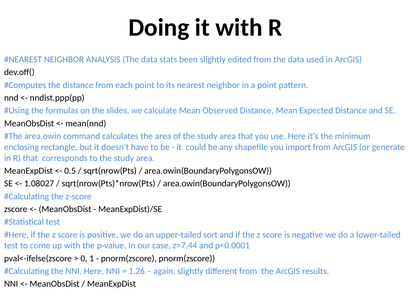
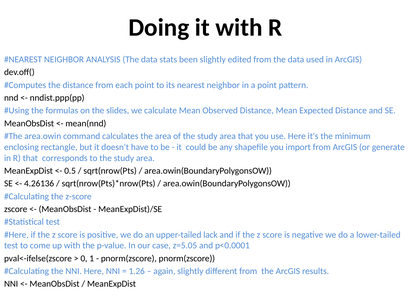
1.08027: 1.08027 -> 4.26136
sort: sort -> lack
z=7.44: z=7.44 -> z=5.05
